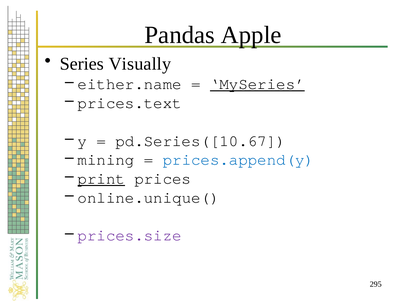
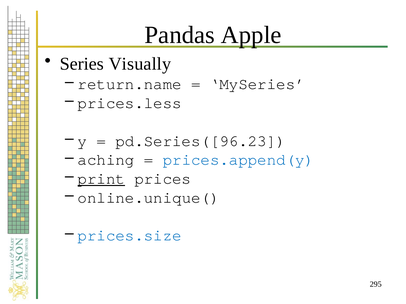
either.name: either.name -> return.name
MySeries underline: present -> none
prices.text: prices.text -> prices.less
pd.Series([10.67: pd.Series([10.67 -> pd.Series([96.23
mining: mining -> aching
prices.size colour: purple -> blue
